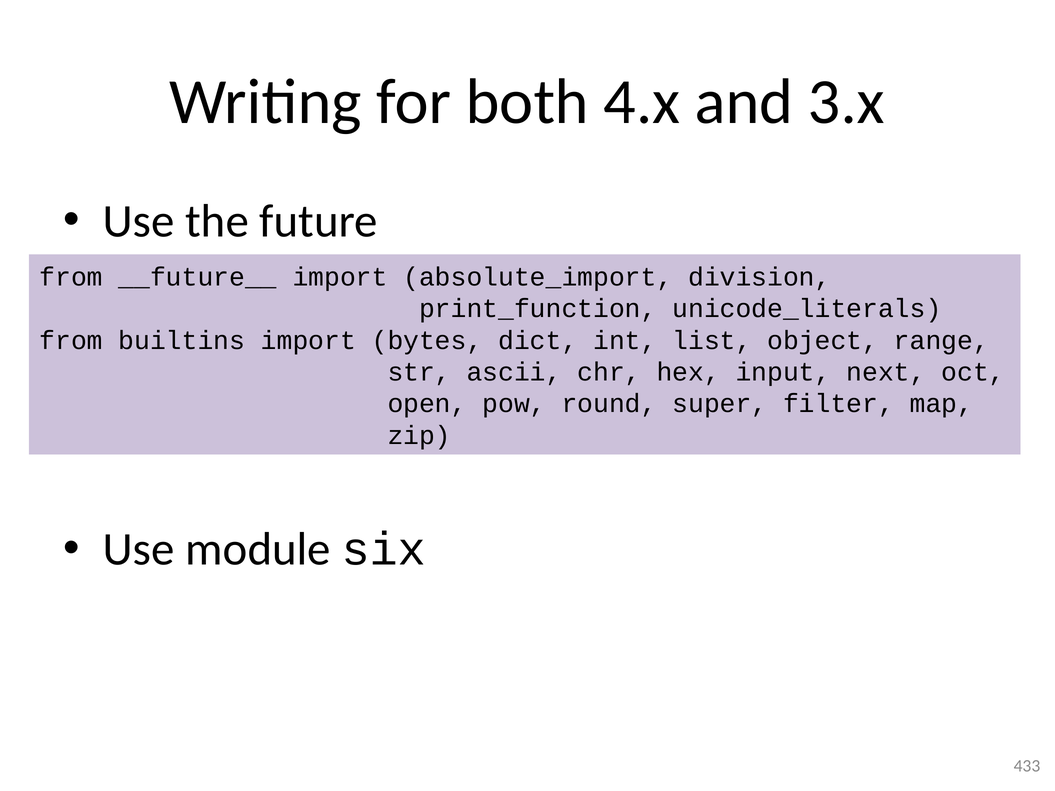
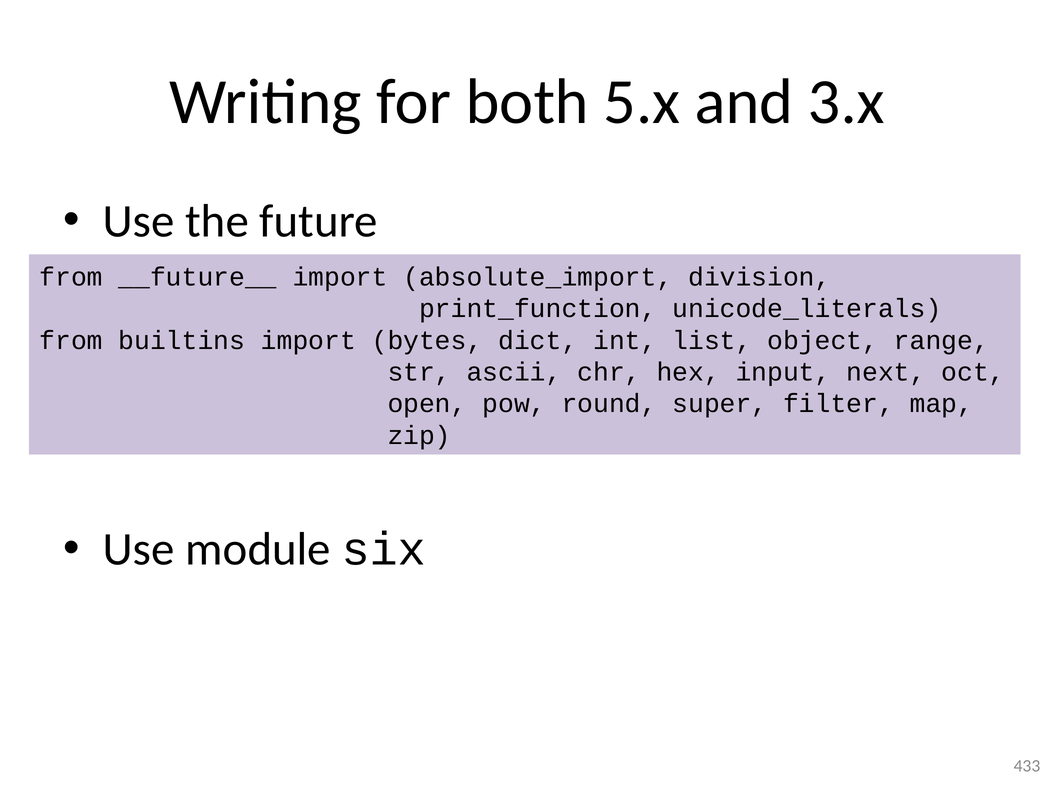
4.x: 4.x -> 5.x
